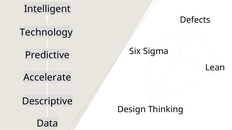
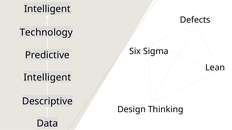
Accelerate at (47, 78): Accelerate -> Intelligent
